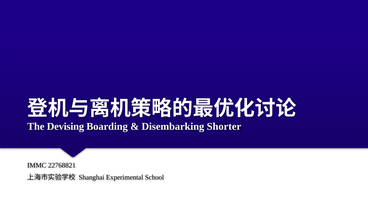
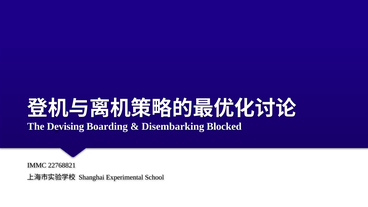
Shorter: Shorter -> Blocked
